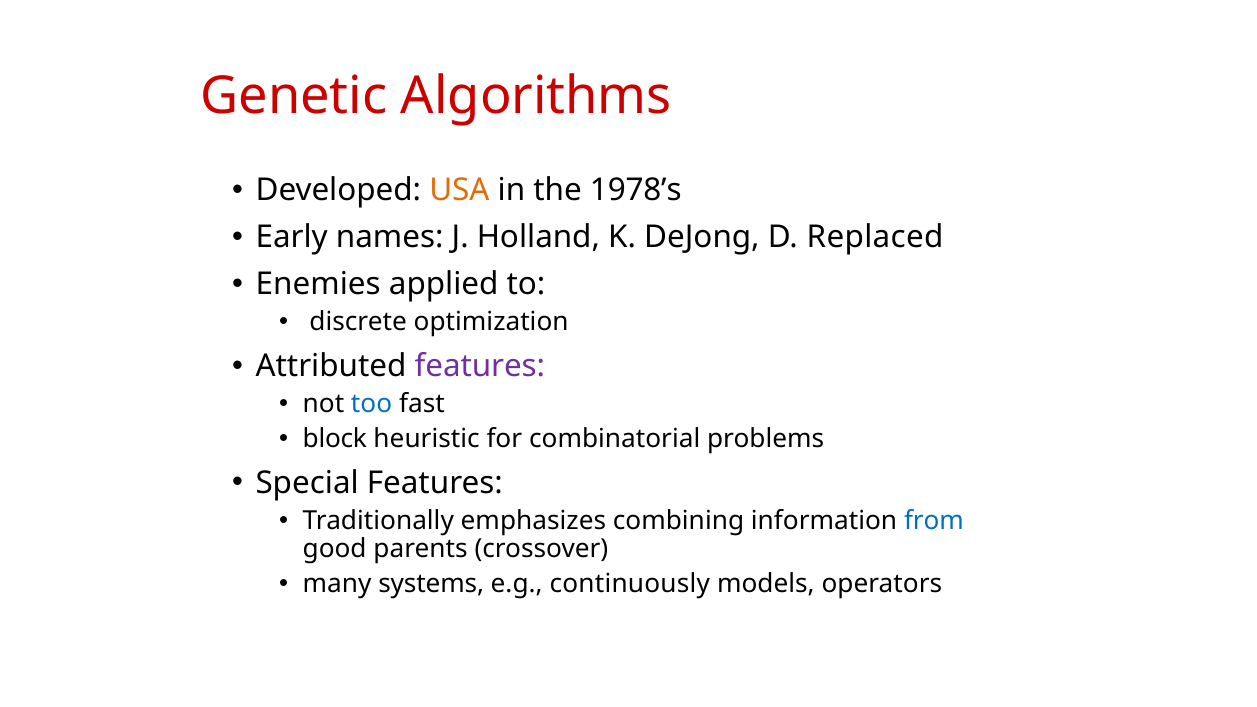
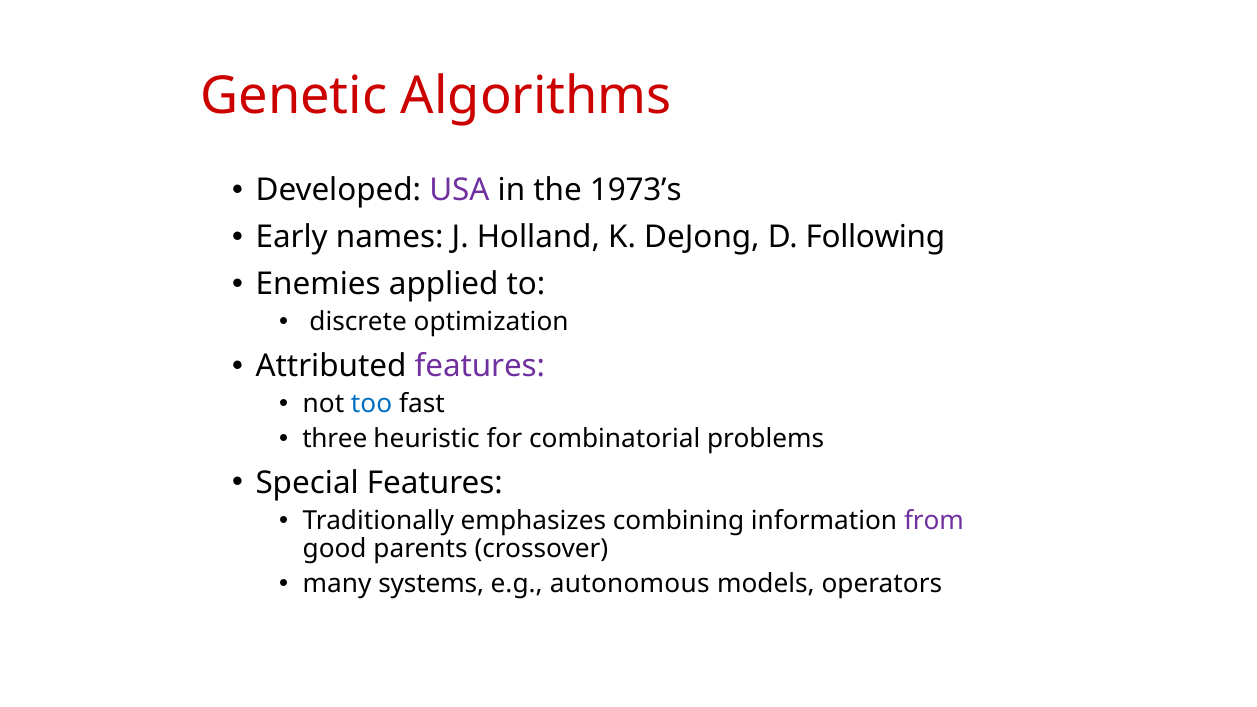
USA colour: orange -> purple
1978’s: 1978’s -> 1973’s
Replaced: Replaced -> Following
block: block -> three
from colour: blue -> purple
continuously: continuously -> autonomous
